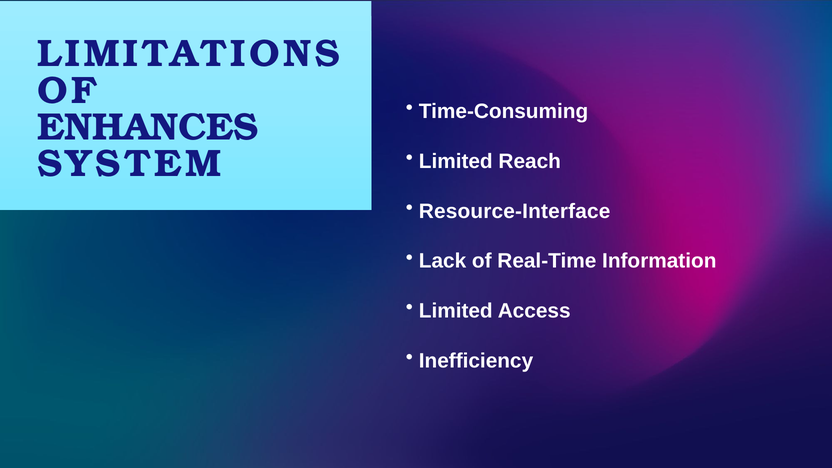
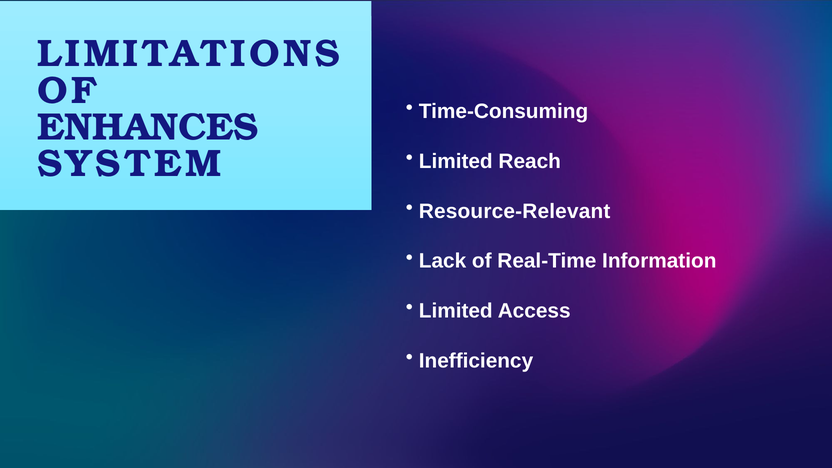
Resource-Interface: Resource-Interface -> Resource-Relevant
